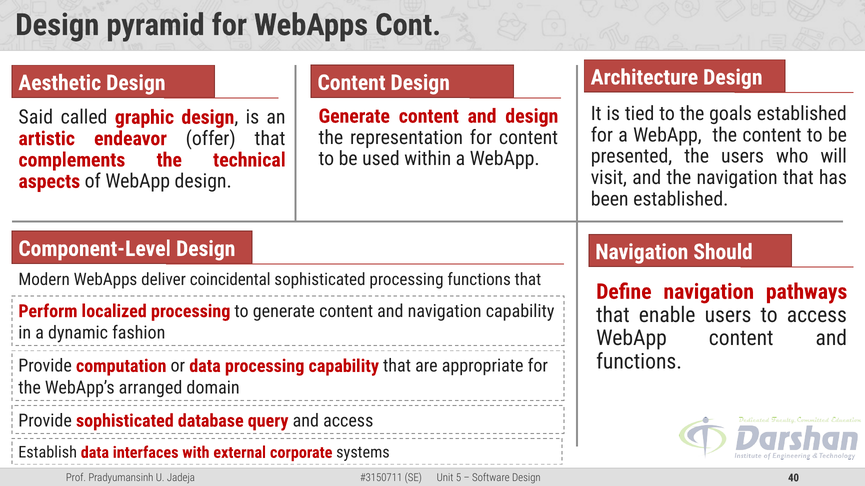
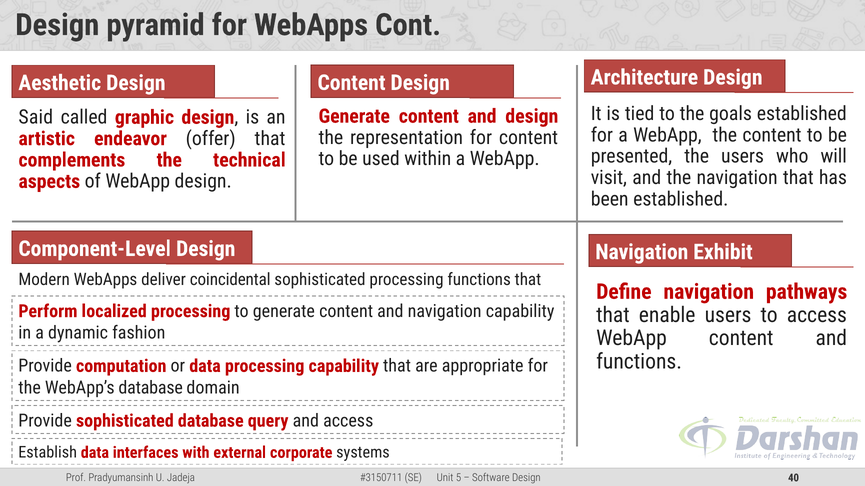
Should: Should -> Exhibit
WebApp’s arranged: arranged -> database
